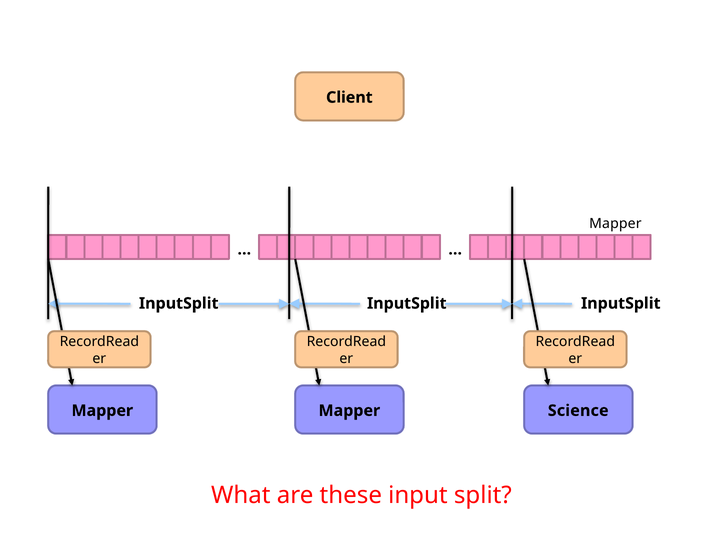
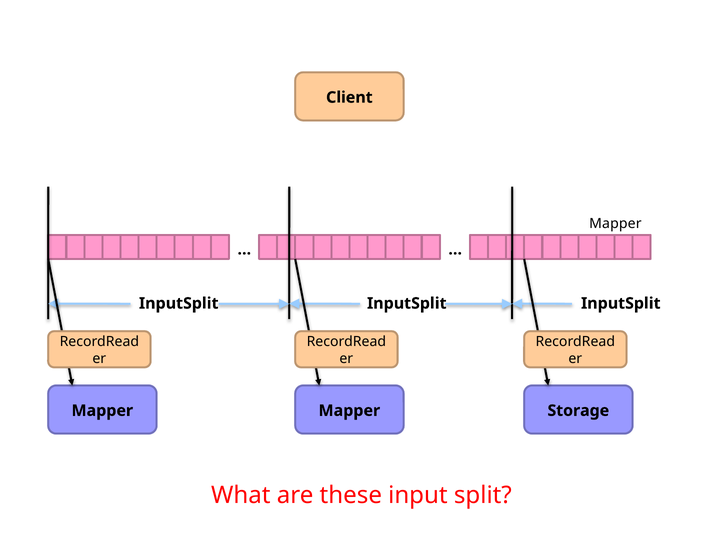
Science: Science -> Storage
